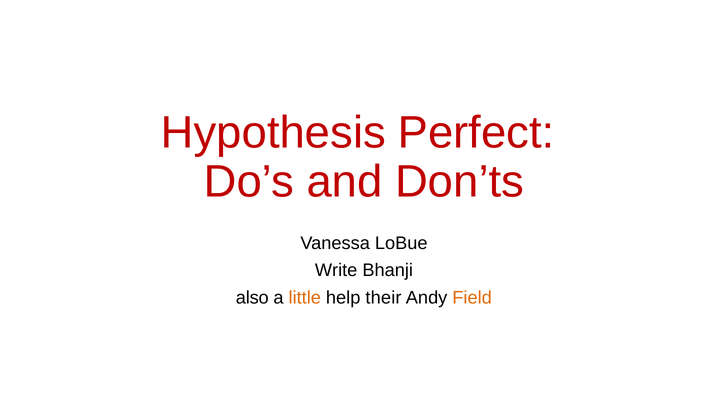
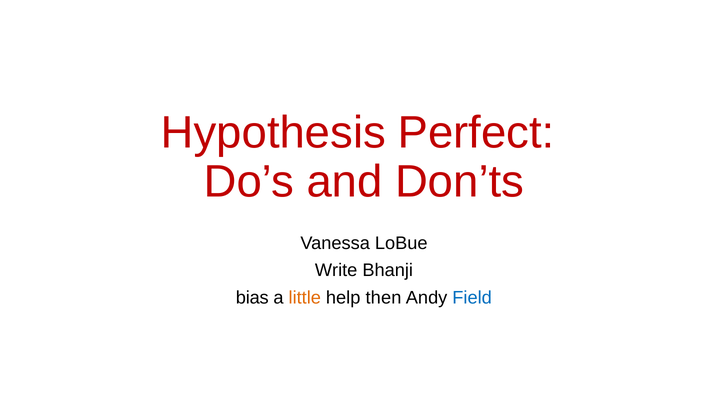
also: also -> bias
their: their -> then
Field colour: orange -> blue
